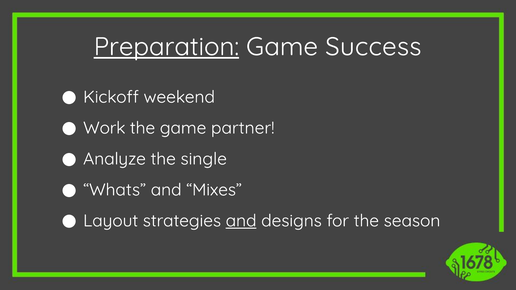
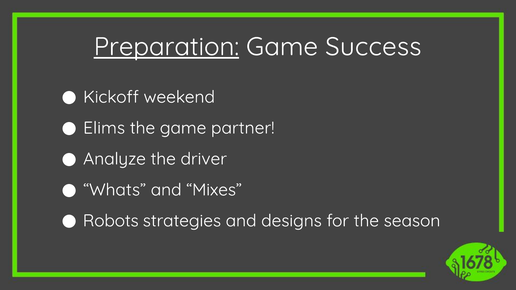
Work: Work -> Elims
single: single -> driver
Layout: Layout -> Robots
and at (241, 221) underline: present -> none
